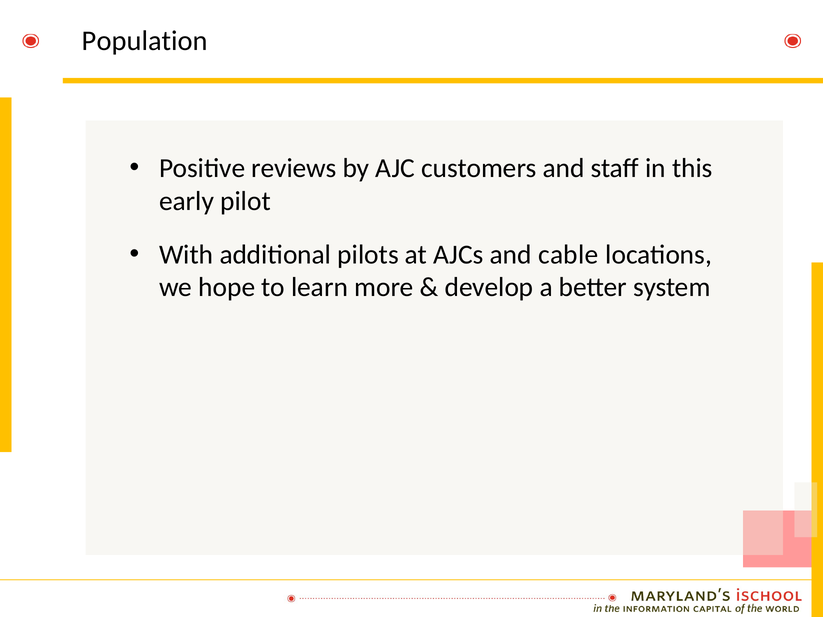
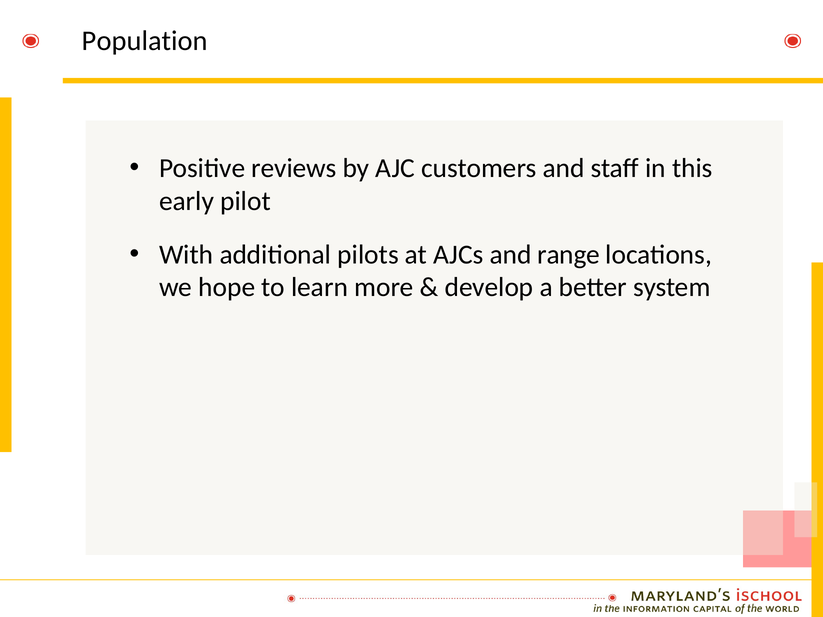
cable: cable -> range
